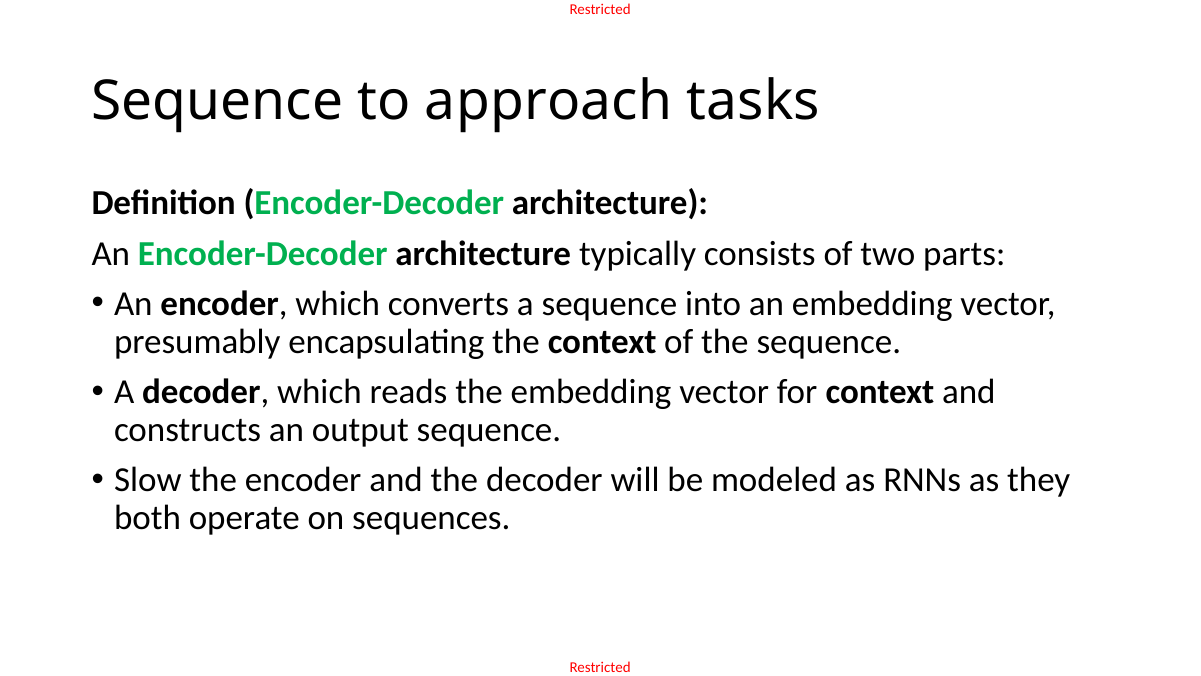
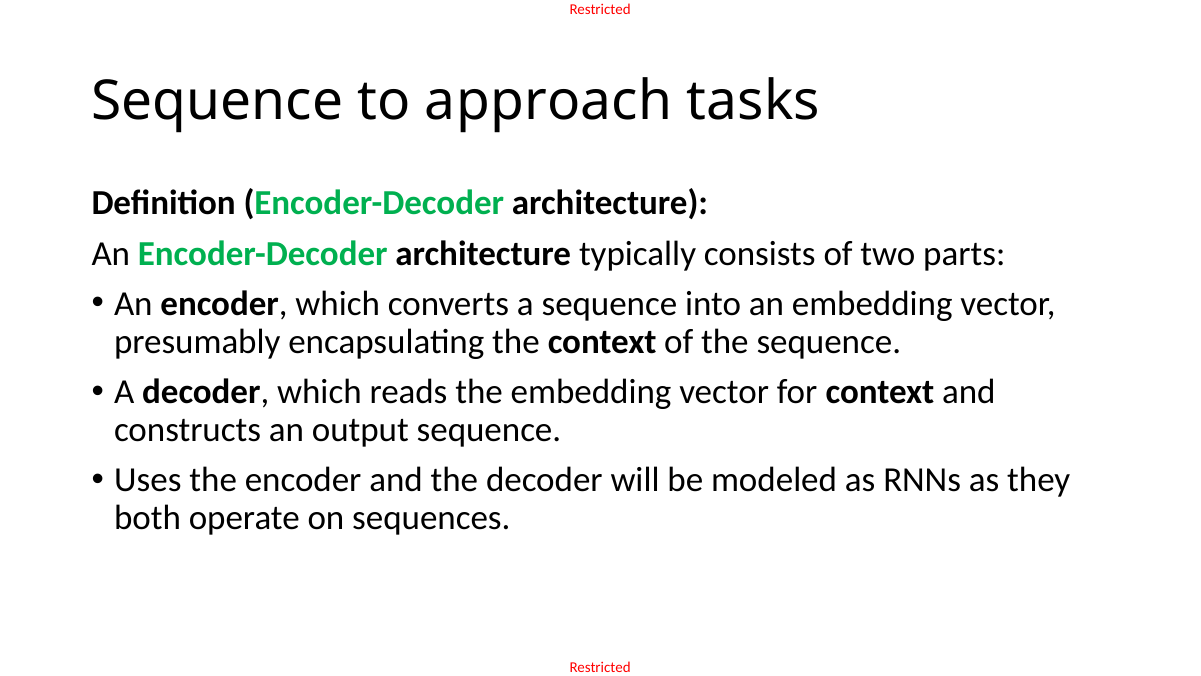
Slow: Slow -> Uses
